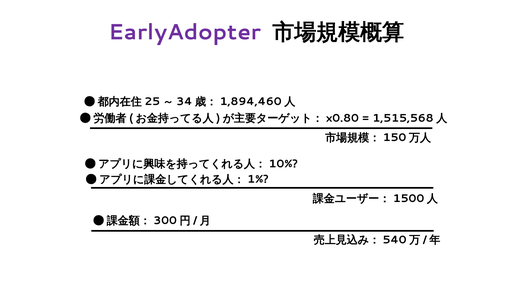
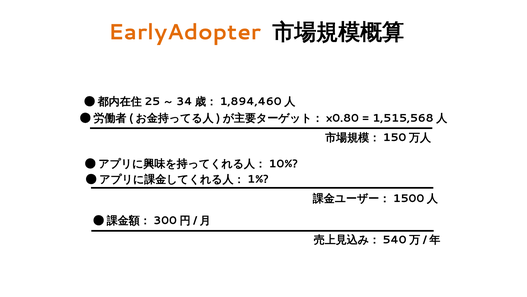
EarlyAdopter colour: purple -> orange
